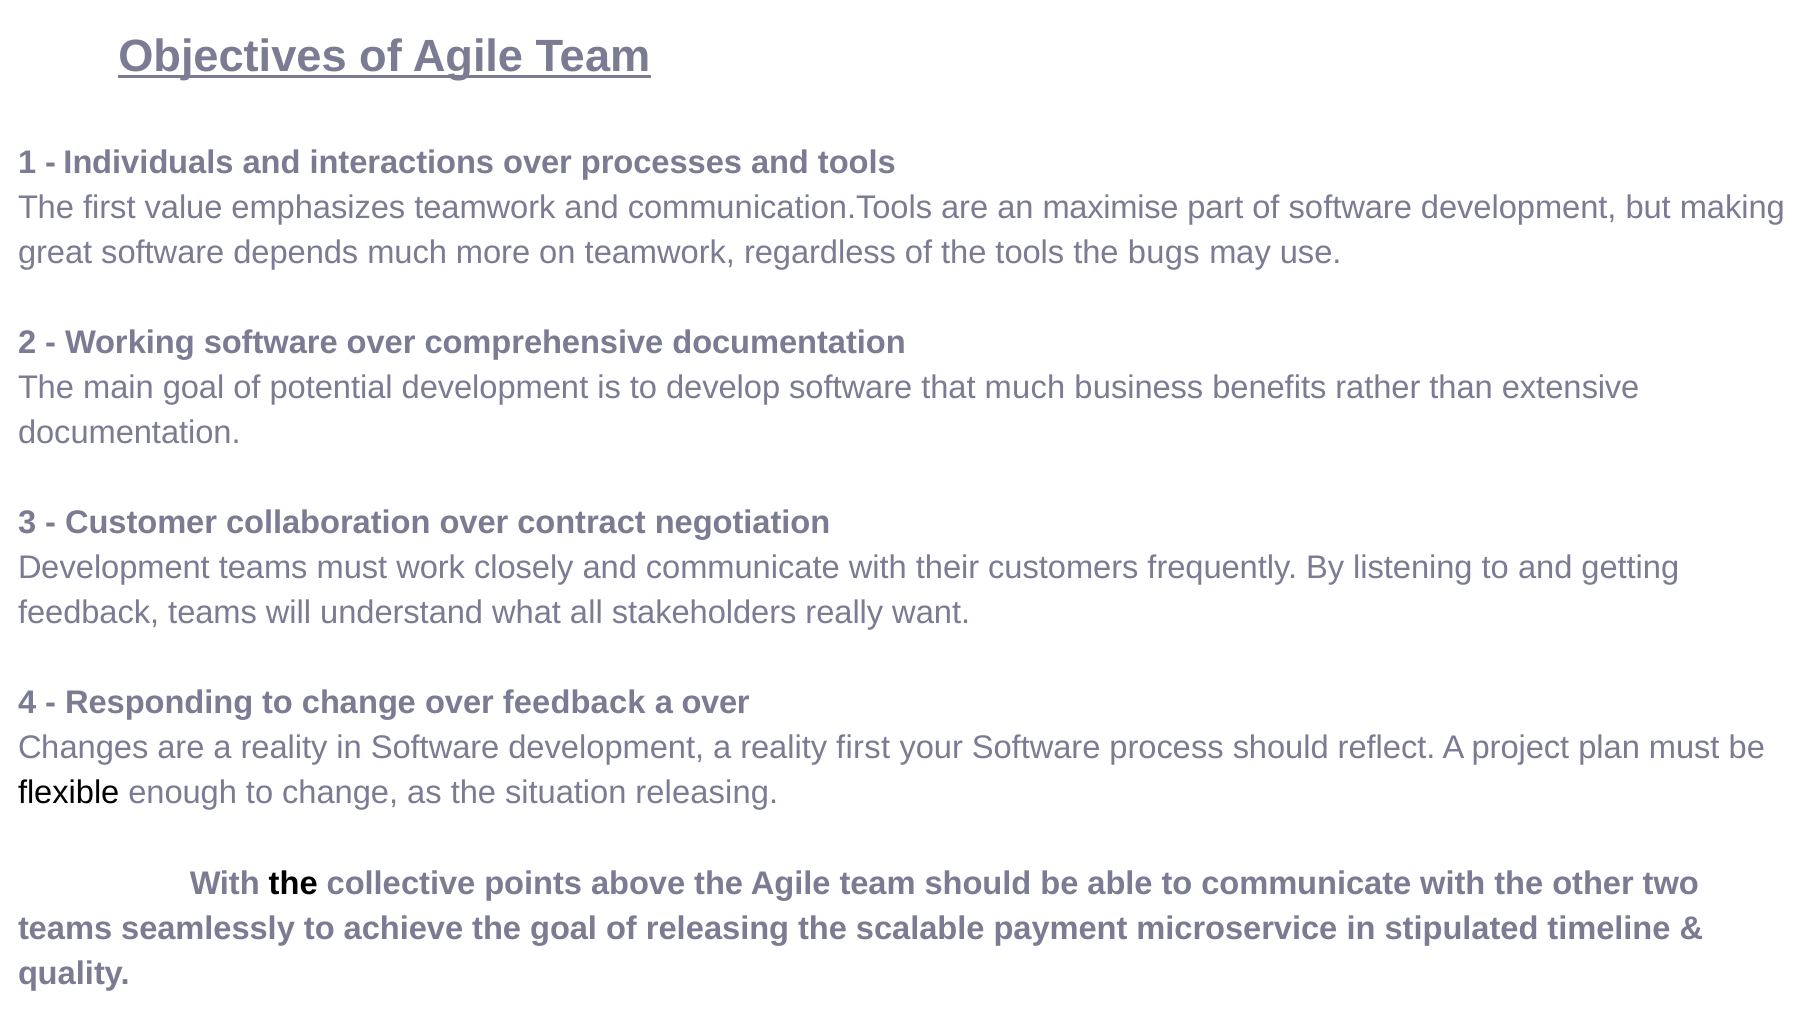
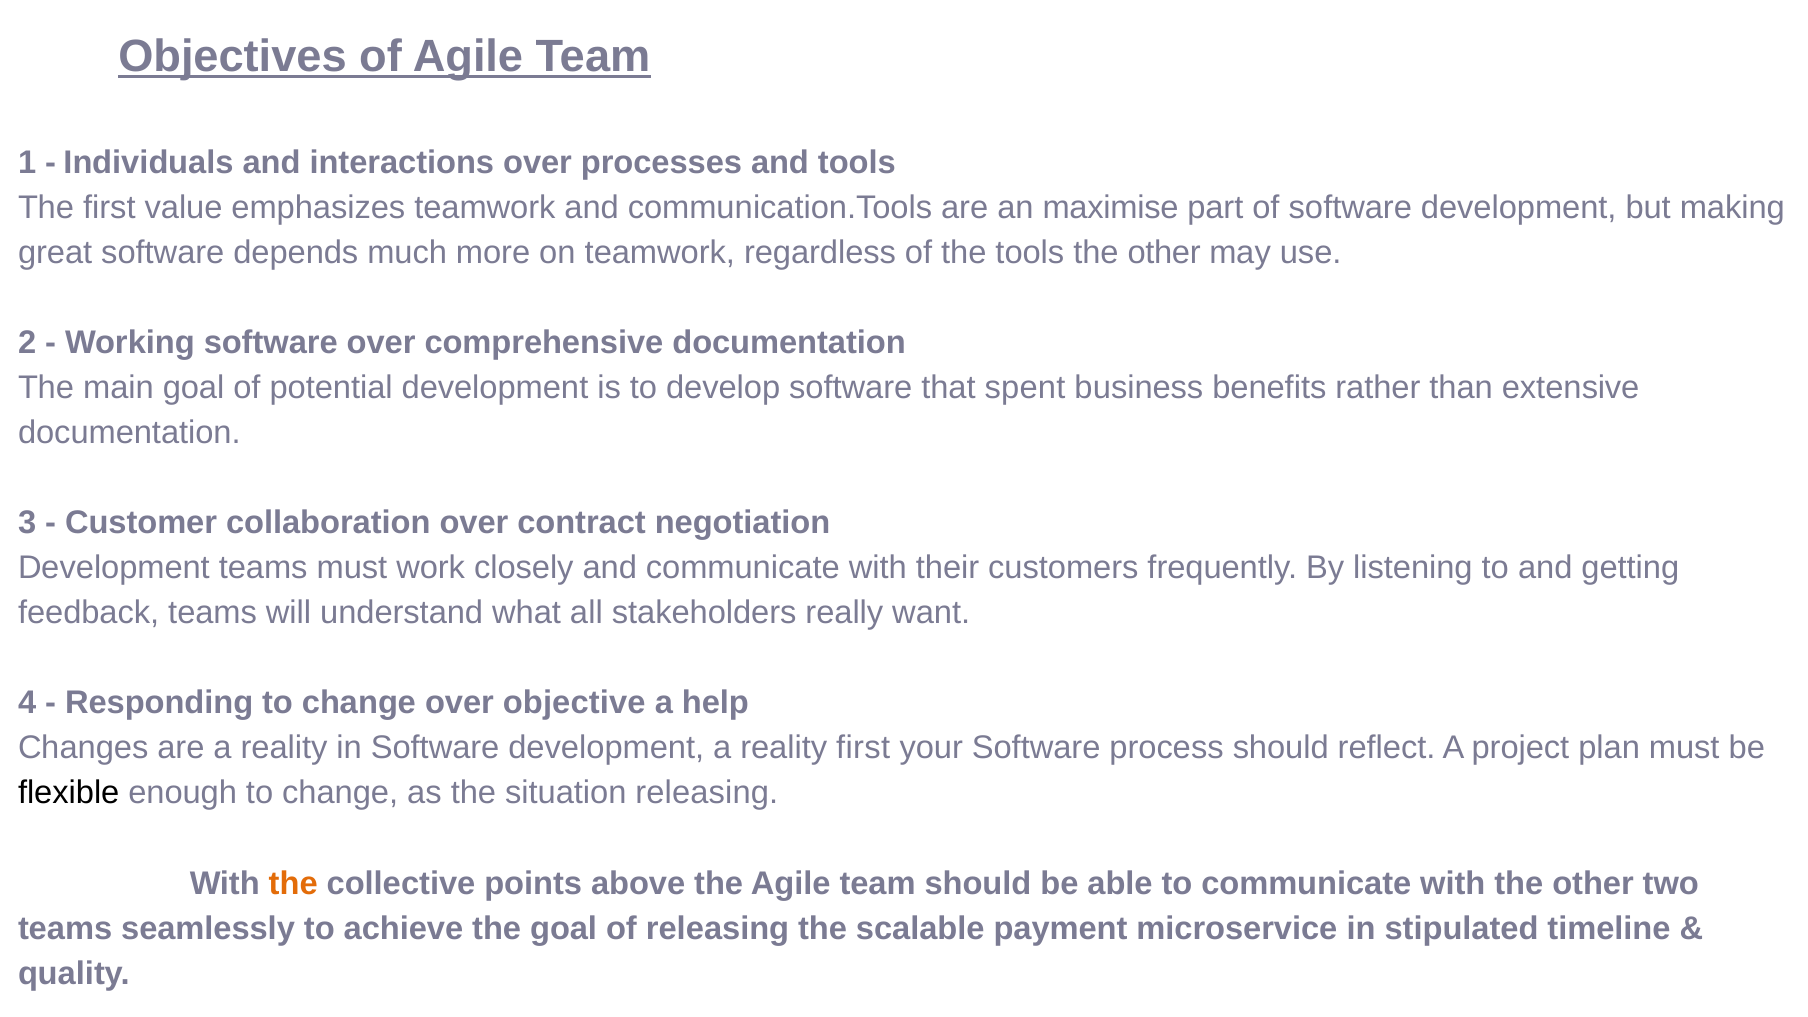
tools the bugs: bugs -> other
that much: much -> spent
over feedback: feedback -> objective
a over: over -> help
the at (293, 883) colour: black -> orange
